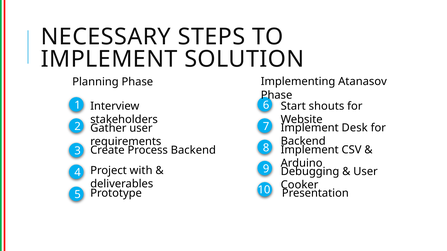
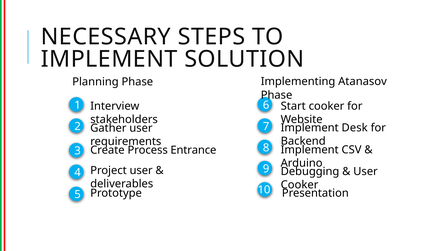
Start shouts: shouts -> cooker
Process Backend: Backend -> Entrance
Project with: with -> user
